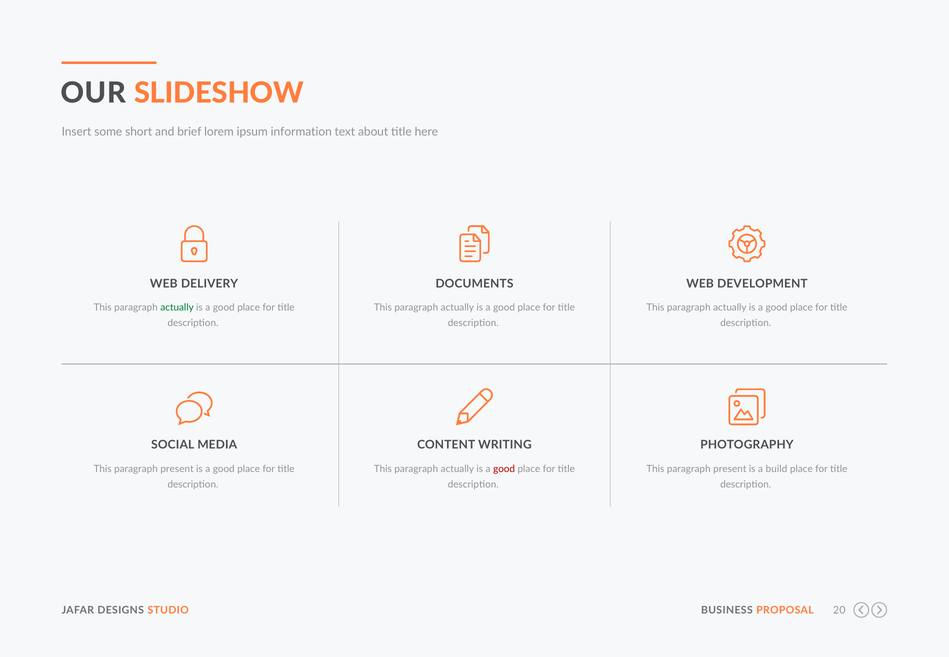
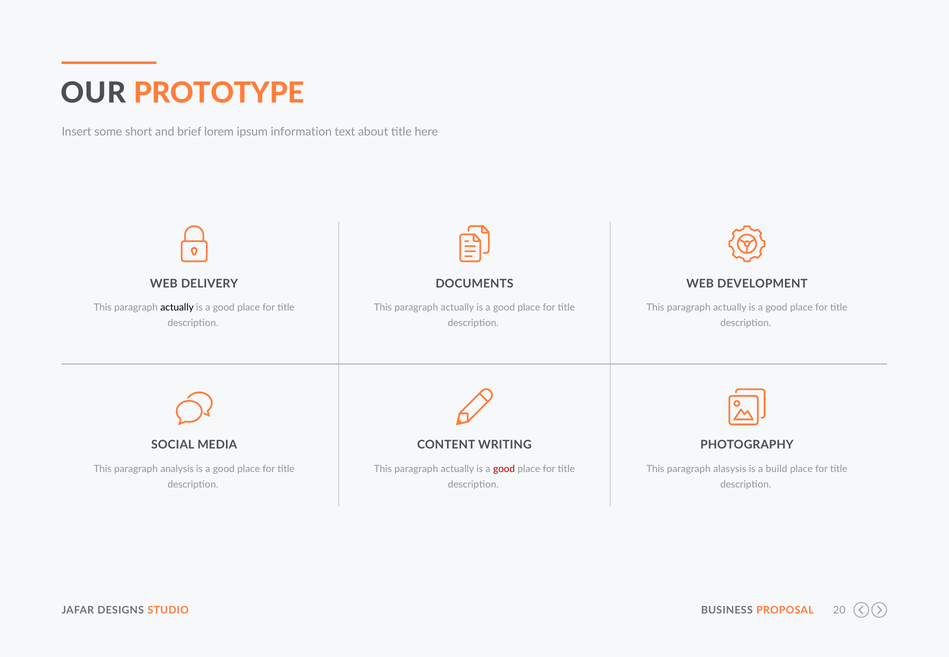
SLIDESHOW: SLIDESHOW -> PROTOTYPE
actually at (177, 308) colour: green -> black
present at (177, 469): present -> analysis
present at (730, 469): present -> alasysis
